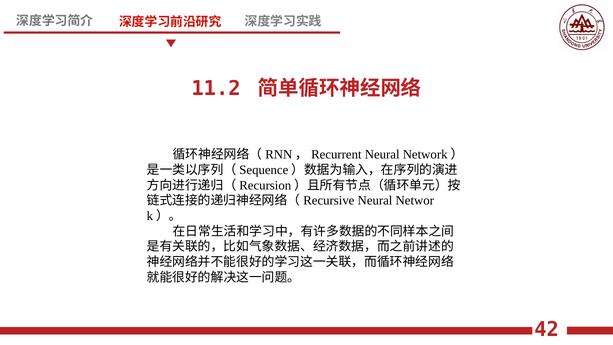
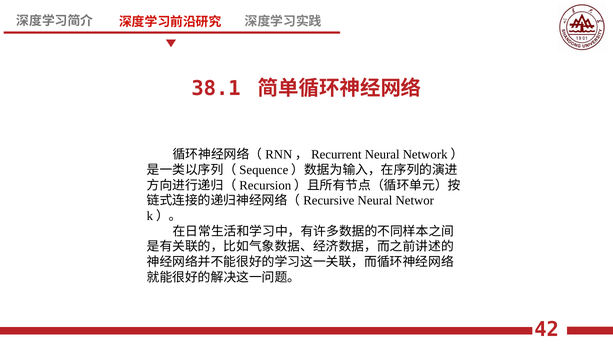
11.2: 11.2 -> 38.1
